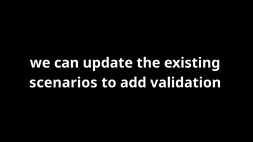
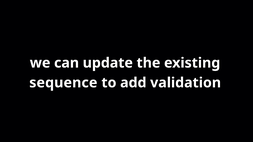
scenarios: scenarios -> sequence
